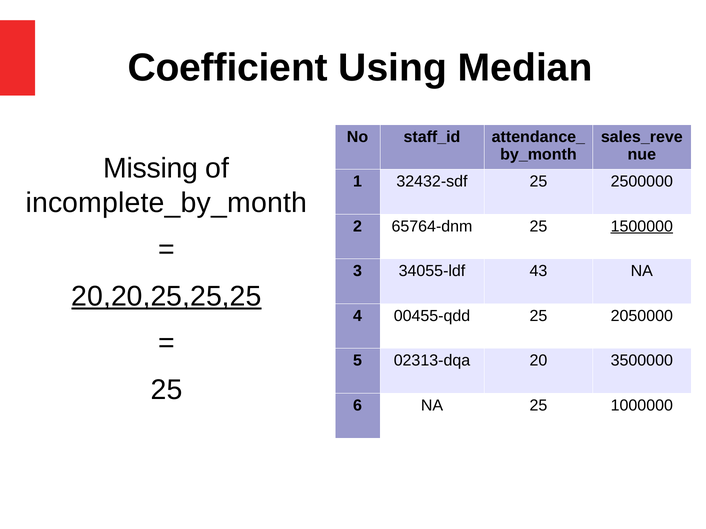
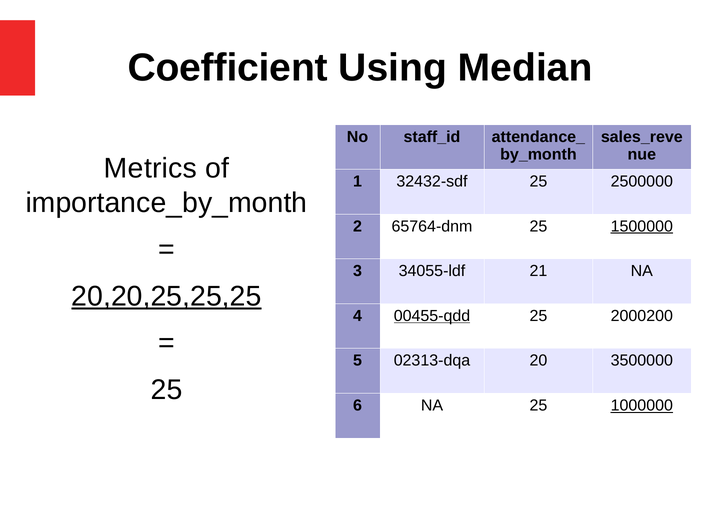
Missing: Missing -> Metrics
incomplete_by_month: incomplete_by_month -> importance_by_month
43: 43 -> 21
00455-qdd underline: none -> present
2050000: 2050000 -> 2000200
1000000 underline: none -> present
